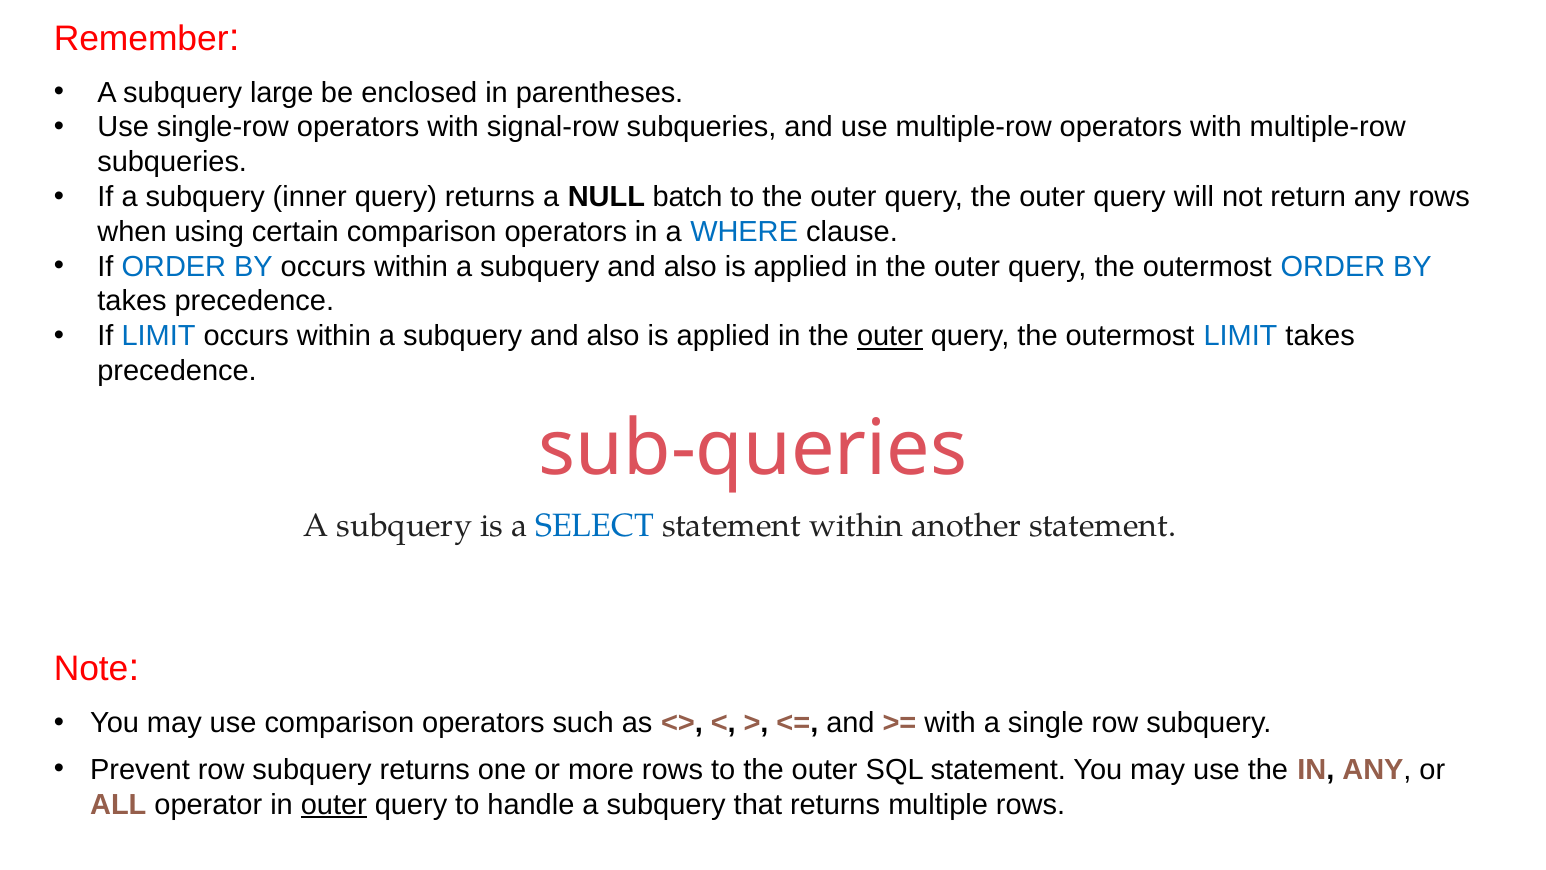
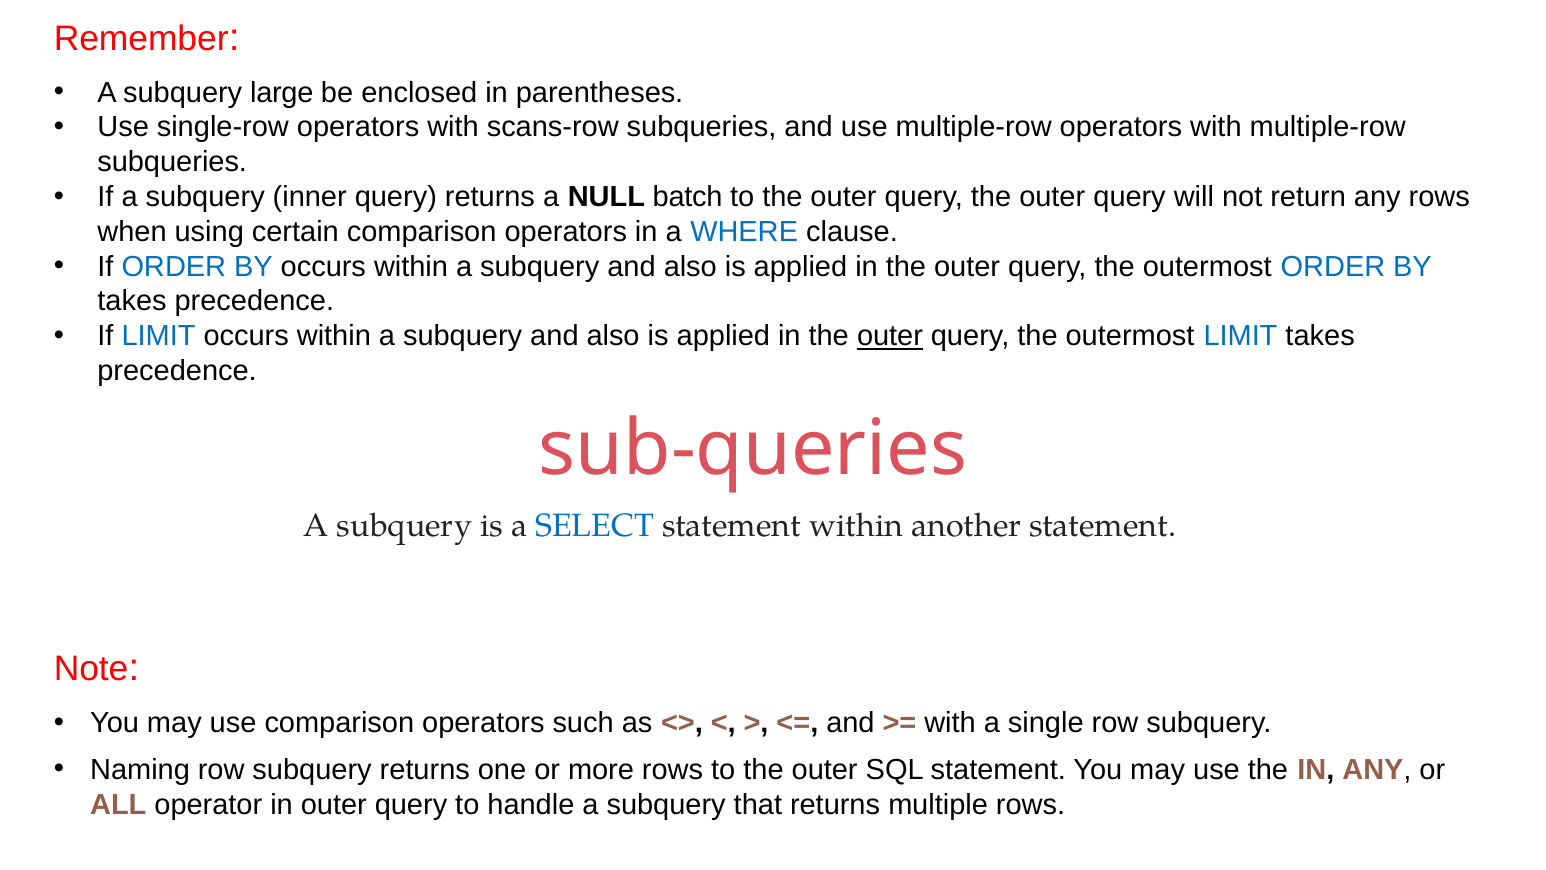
signal-row: signal-row -> scans-row
Prevent: Prevent -> Naming
outer at (334, 804) underline: present -> none
